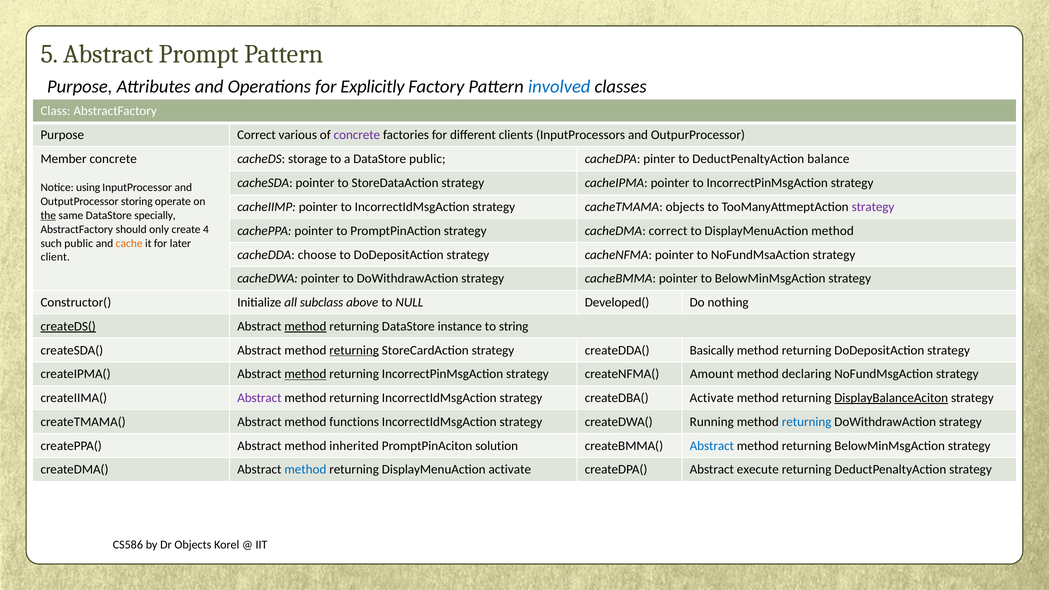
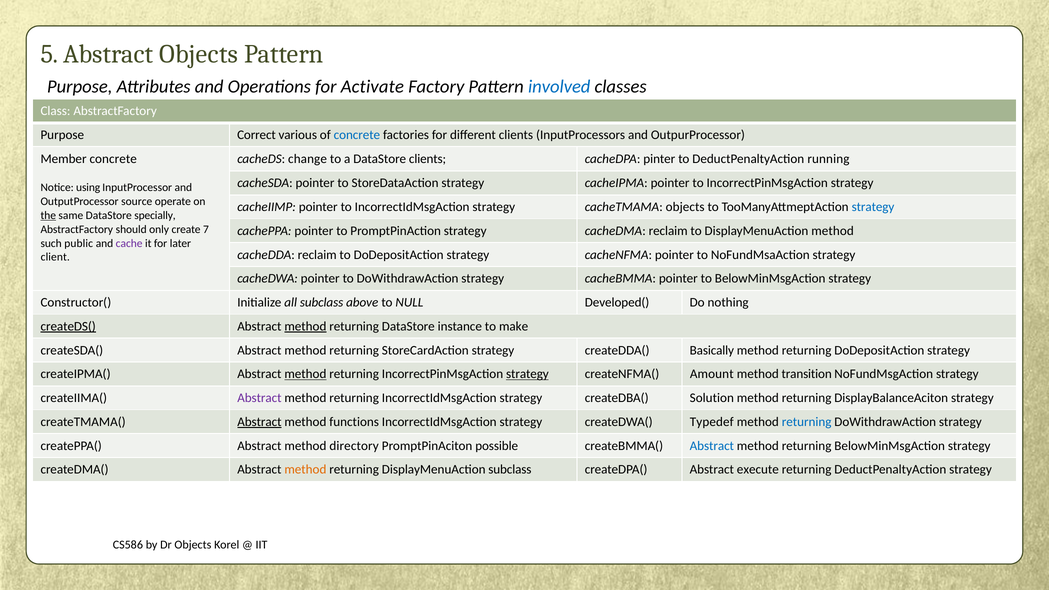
Abstract Prompt: Prompt -> Objects
Explicitly: Explicitly -> Activate
concrete at (357, 135) colour: purple -> blue
storage: storage -> change
DataStore public: public -> clients
balance: balance -> running
storing: storing -> source
strategy at (873, 207) colour: purple -> blue
4: 4 -> 7
cacheDMA correct: correct -> reclaim
cache colour: orange -> purple
cacheDDA choose: choose -> reclaim
string: string -> make
returning at (354, 350) underline: present -> none
strategy at (527, 374) underline: none -> present
declaring: declaring -> transition
createDBA( Activate: Activate -> Solution
DisplayBalanceAciton underline: present -> none
Abstract at (259, 422) underline: none -> present
Running: Running -> Typedef
inherited: inherited -> directory
solution: solution -> possible
method at (305, 470) colour: blue -> orange
DisplayMenuAction activate: activate -> subclass
